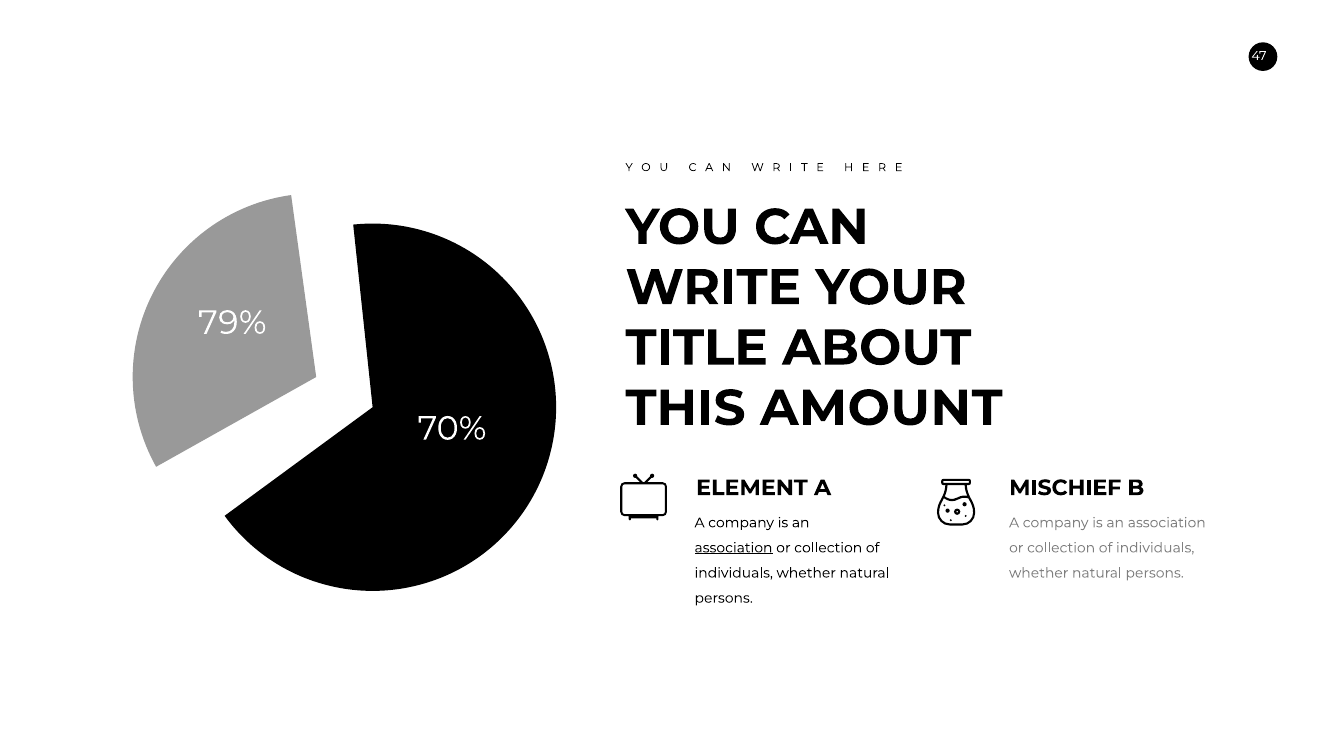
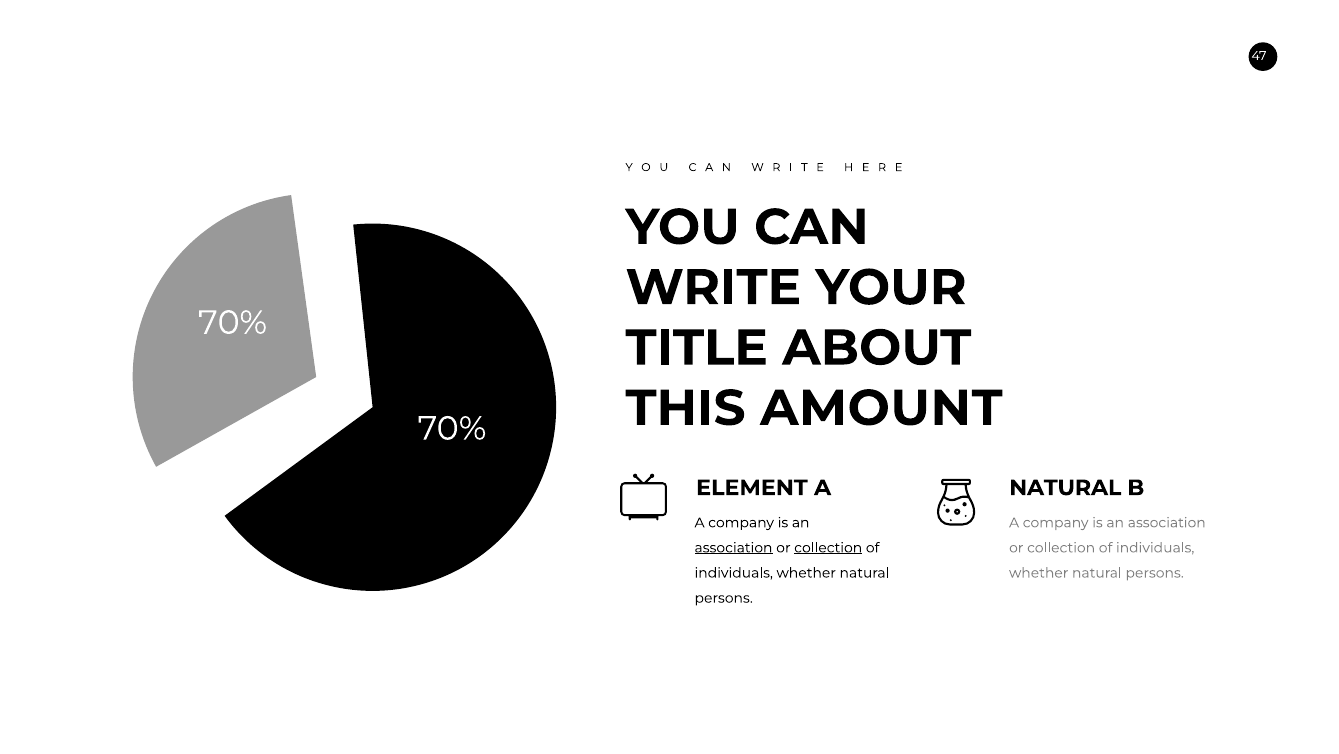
79% at (232, 322): 79% -> 70%
MISCHIEF at (1065, 487): MISCHIEF -> NATURAL
collection at (828, 547) underline: none -> present
